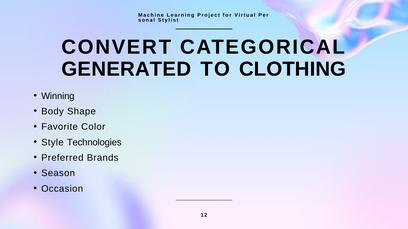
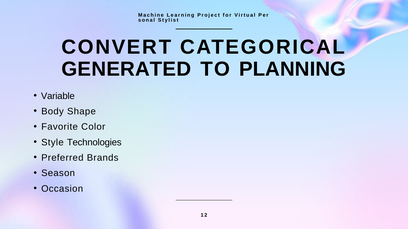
CLOTHING: CLOTHING -> PLANNING
Winning: Winning -> Variable
